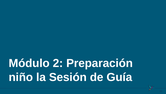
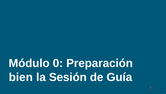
2: 2 -> 0
niño: niño -> bien
